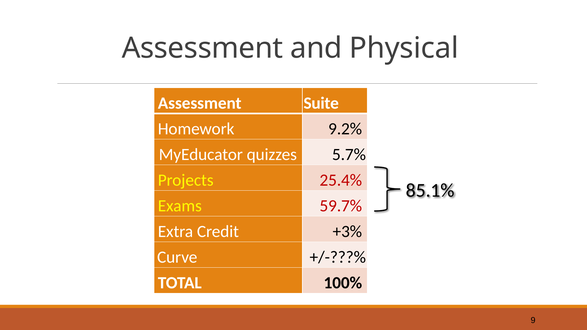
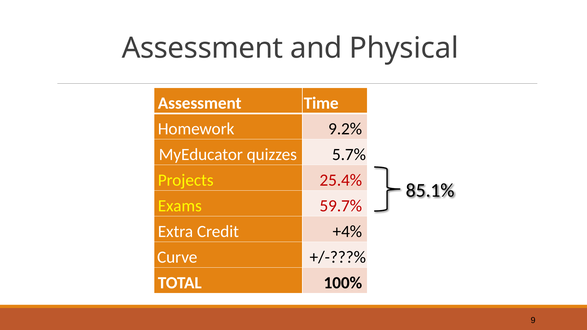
Suite: Suite -> Time
+3%: +3% -> +4%
